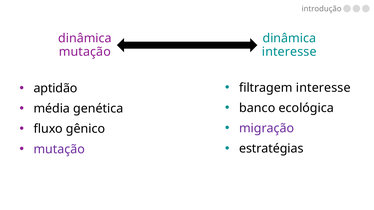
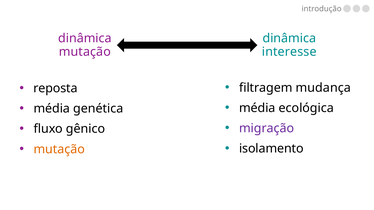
filtragem interesse: interesse -> mudança
aptidão: aptidão -> reposta
banco at (257, 108): banco -> média
estratégias: estratégias -> isolamento
mutação at (59, 149) colour: purple -> orange
